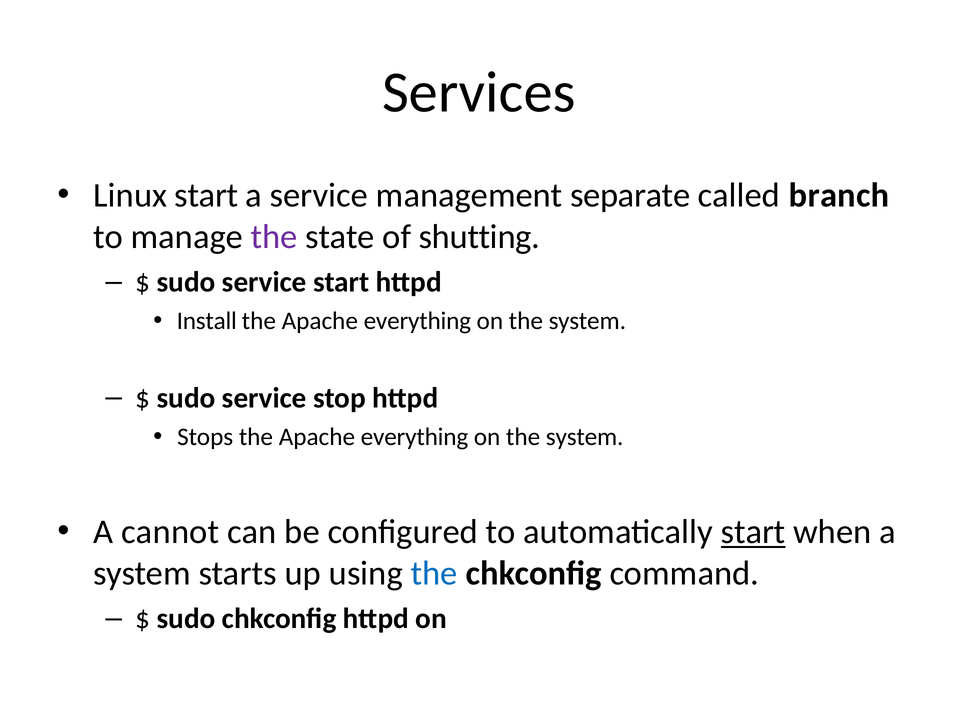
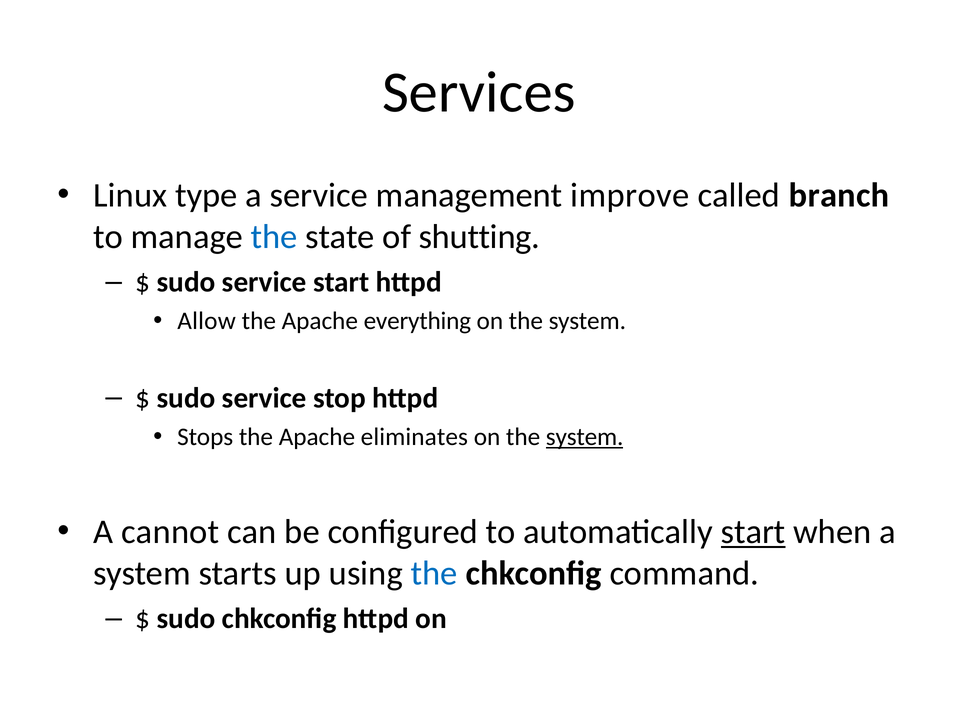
Linux start: start -> type
separate: separate -> improve
the at (274, 237) colour: purple -> blue
Install: Install -> Allow
Stops the Apache everything: everything -> eliminates
system at (585, 437) underline: none -> present
